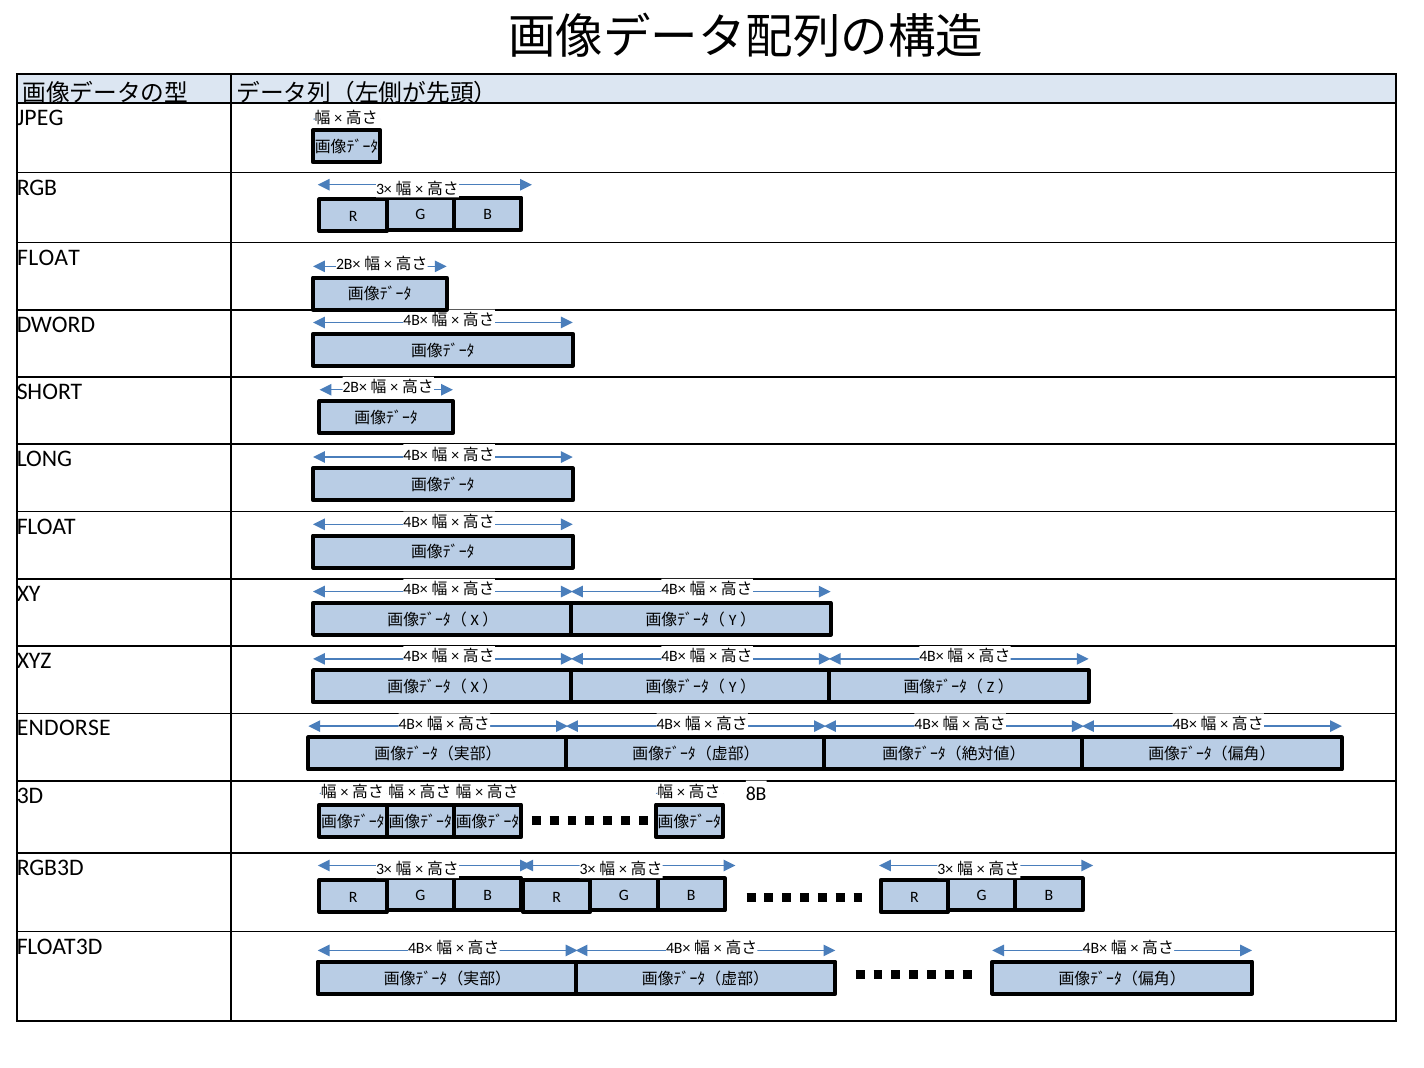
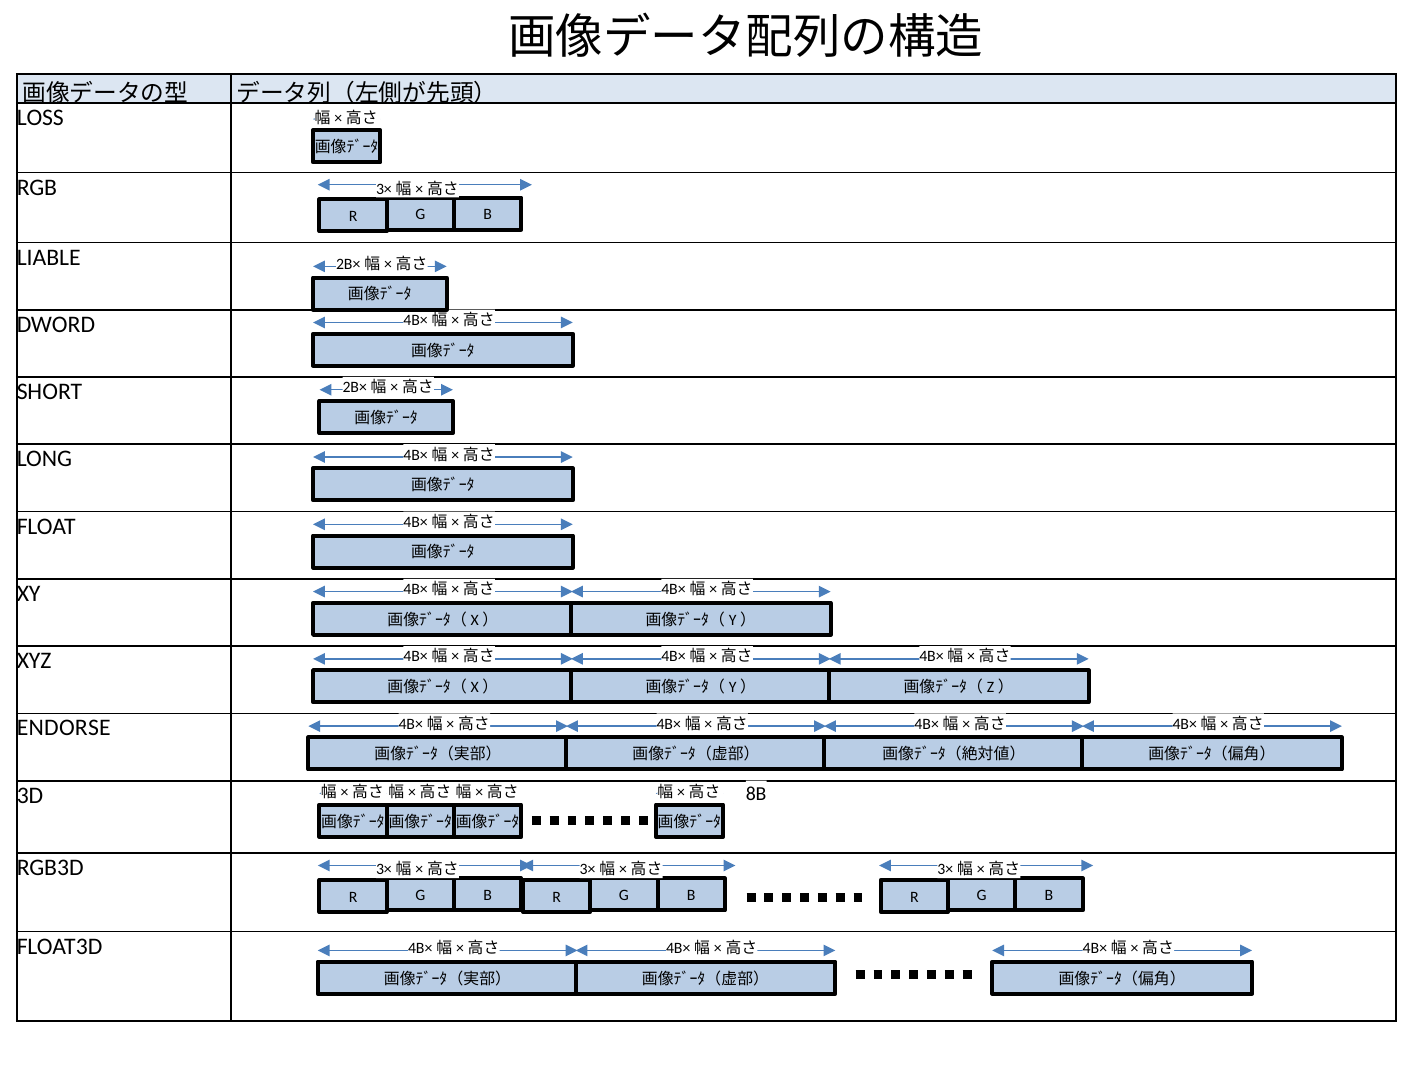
JPEG: JPEG -> LOSS
FLOAT at (49, 257): FLOAT -> LIABLE
